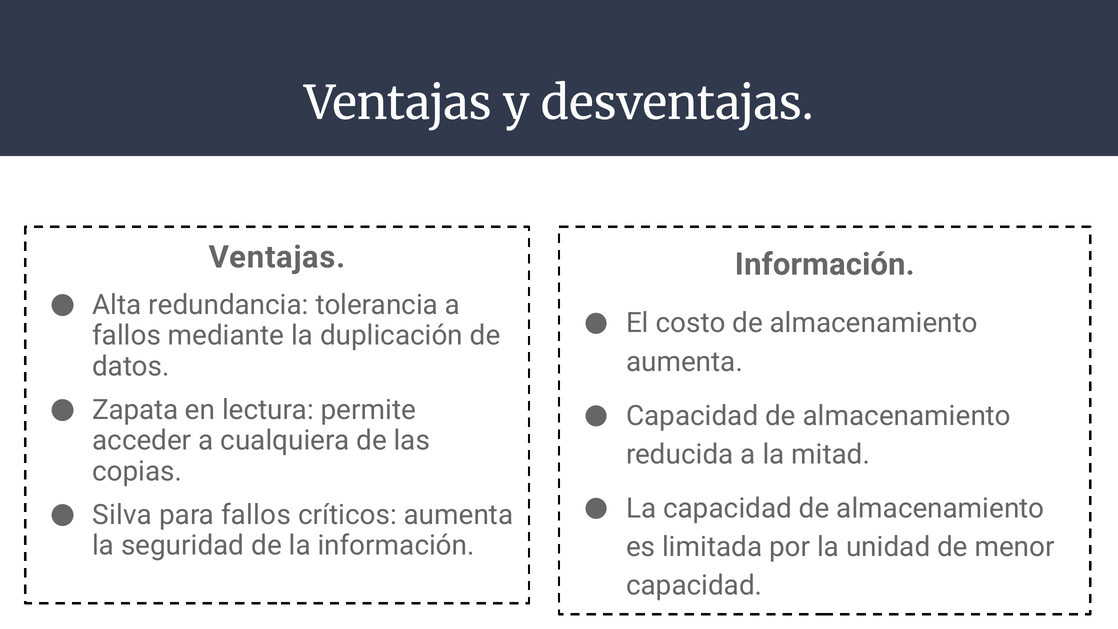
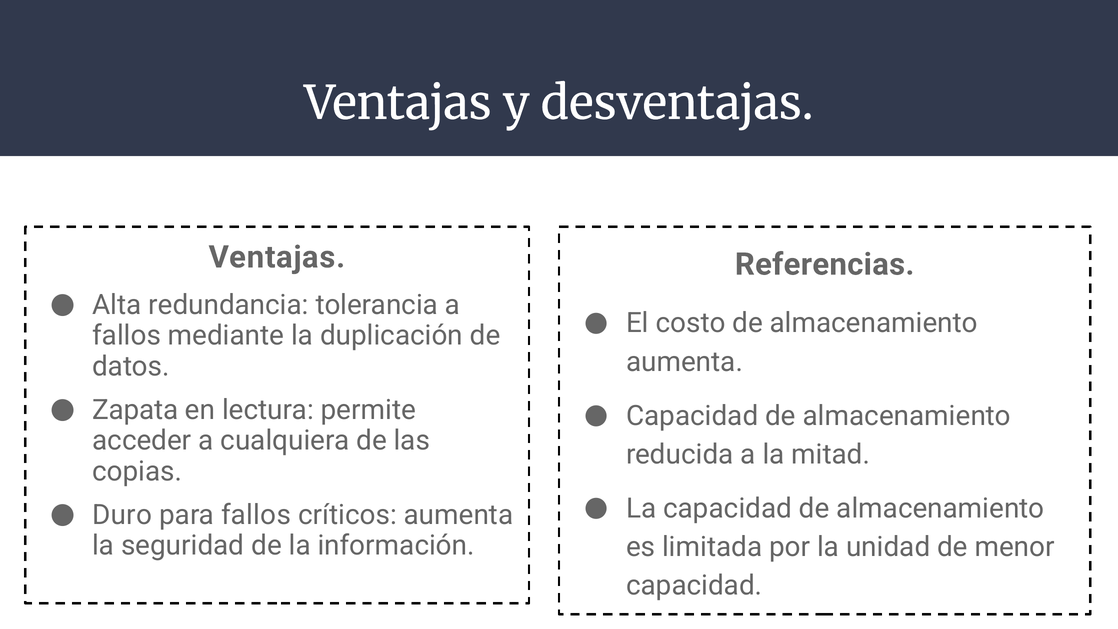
Información at (825, 264): Información -> Referencias
Silva: Silva -> Duro
